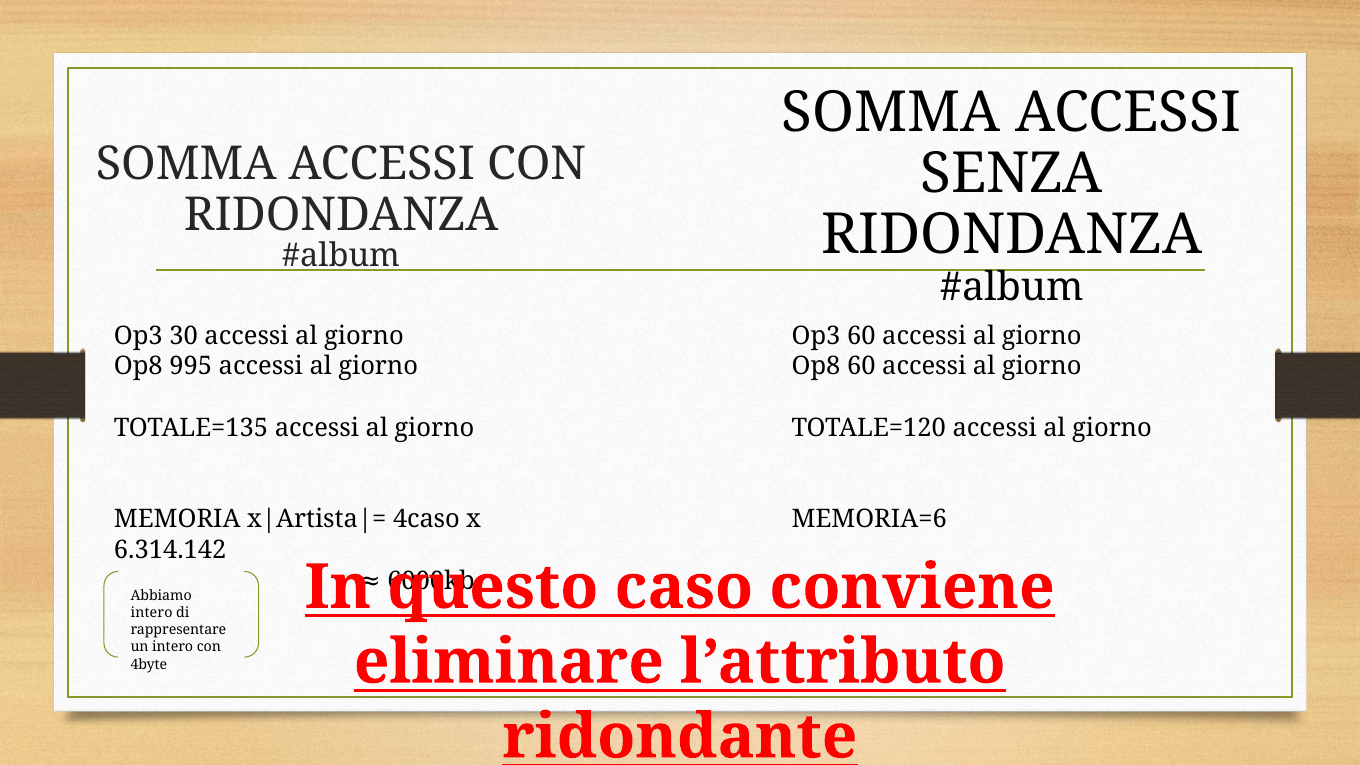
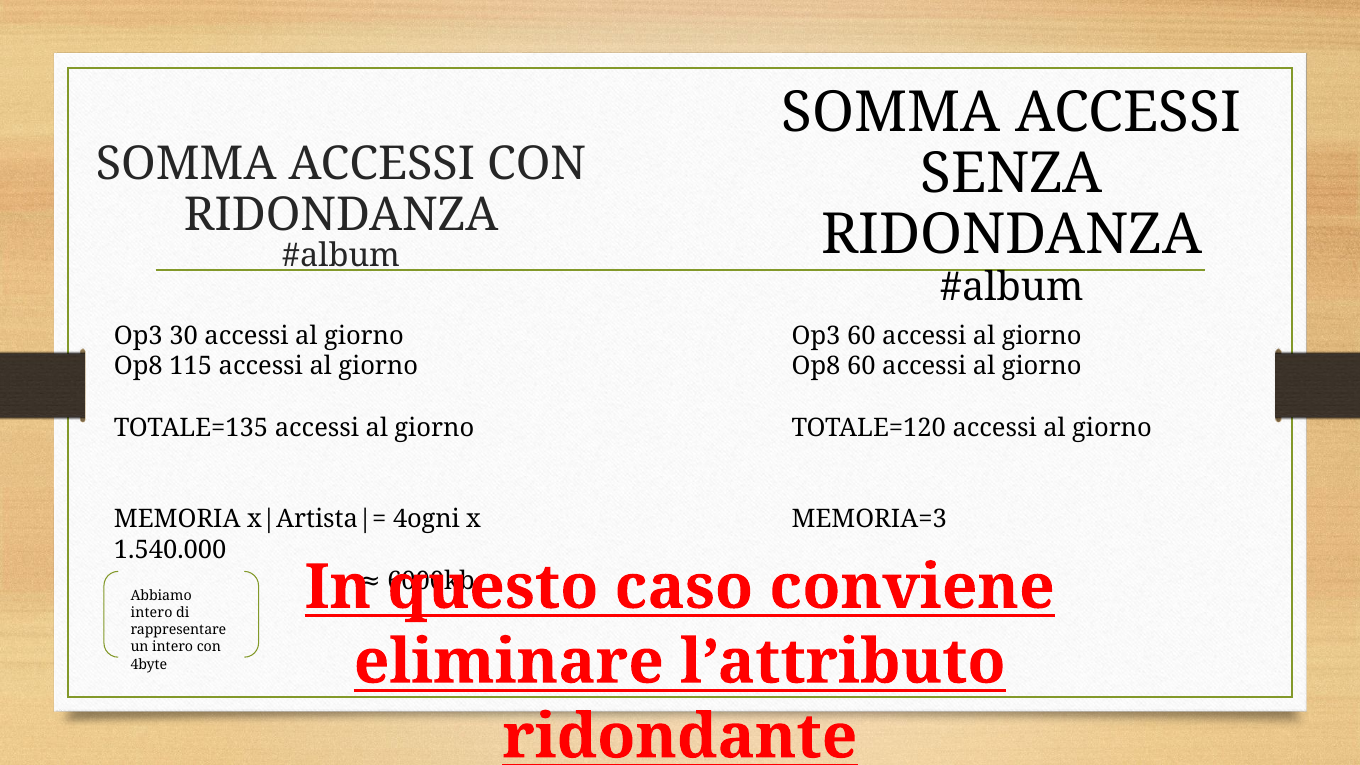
995: 995 -> 115
4caso: 4caso -> 4ogni
MEMORIA=6: MEMORIA=6 -> MEMORIA=3
6.314.142: 6.314.142 -> 1.540.000
